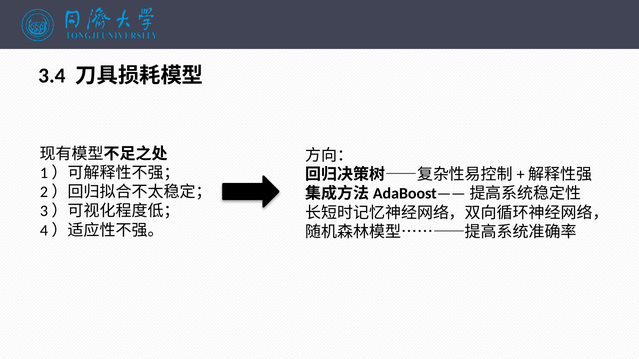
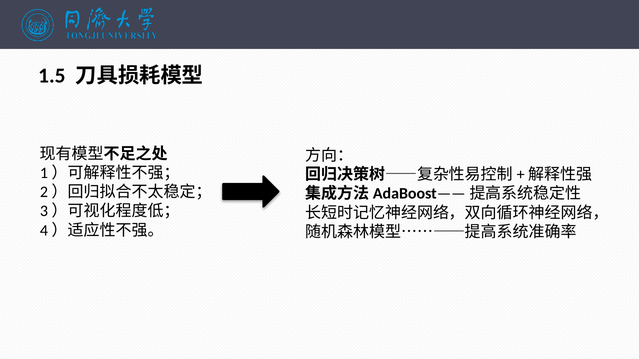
3.4: 3.4 -> 1.5
